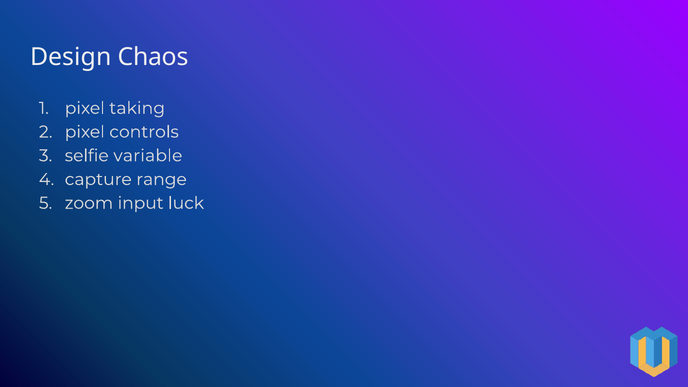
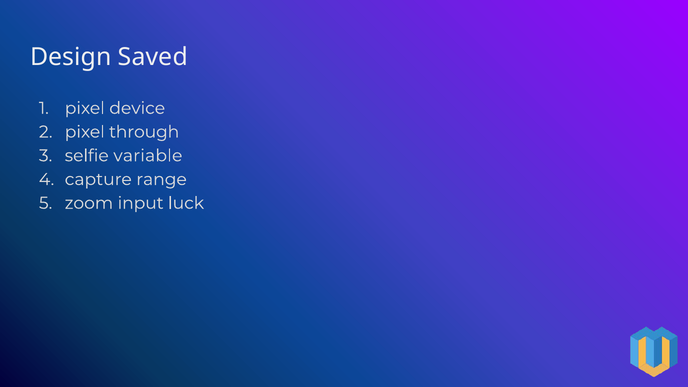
Chaos: Chaos -> Saved
taking: taking -> device
controls: controls -> through
